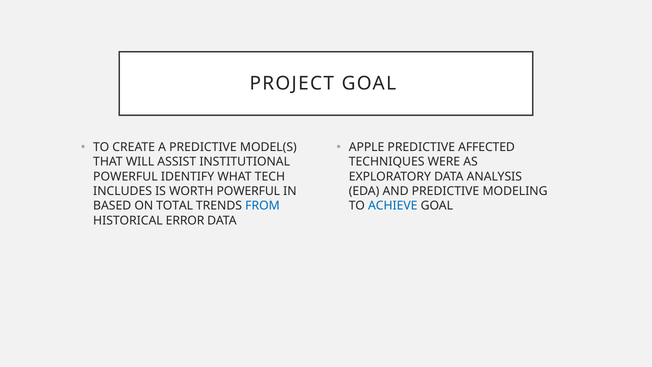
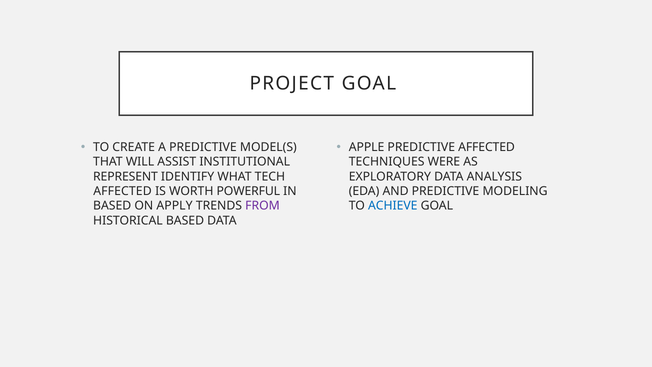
POWERFUL at (125, 176): POWERFUL -> REPRESENT
INCLUDES at (123, 191): INCLUDES -> AFFECTED
TOTAL: TOTAL -> APPLY
FROM colour: blue -> purple
HISTORICAL ERROR: ERROR -> BASED
